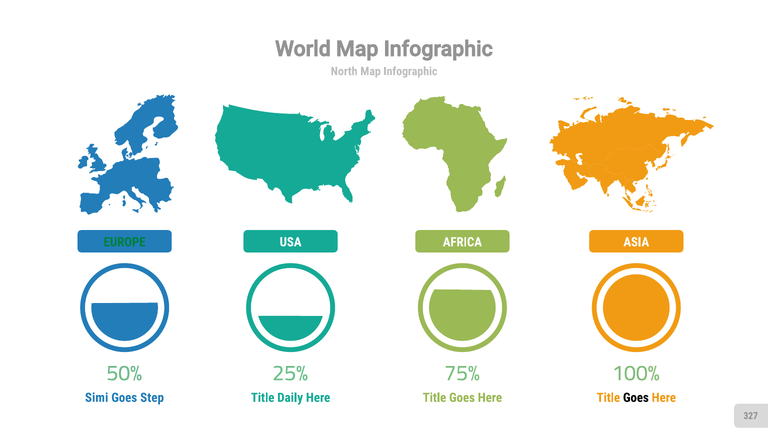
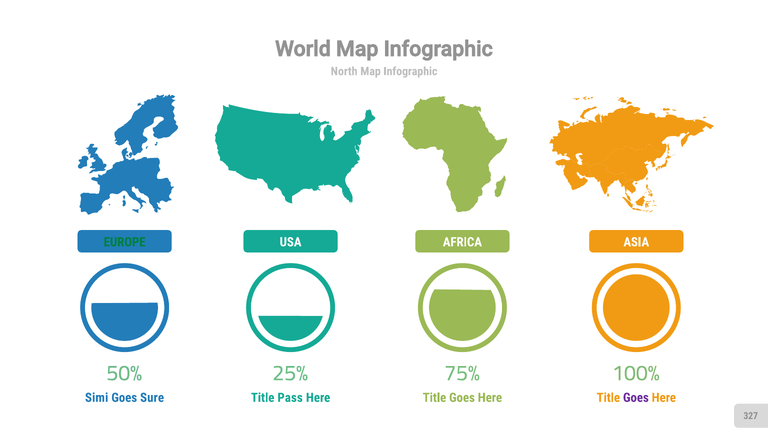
Step: Step -> Sure
Daily: Daily -> Pass
Goes at (636, 398) colour: black -> purple
